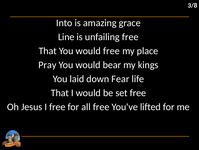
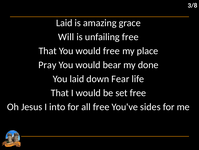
Into at (64, 23): Into -> Laid
Line: Line -> Will
kings: kings -> done
I free: free -> into
lifted: lifted -> sides
